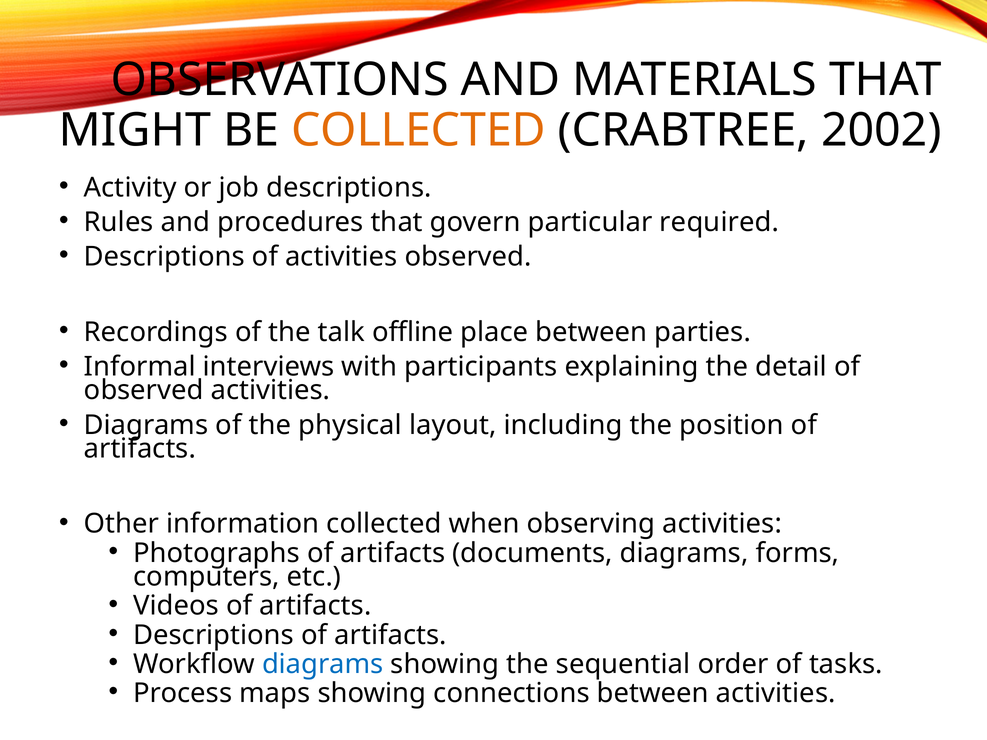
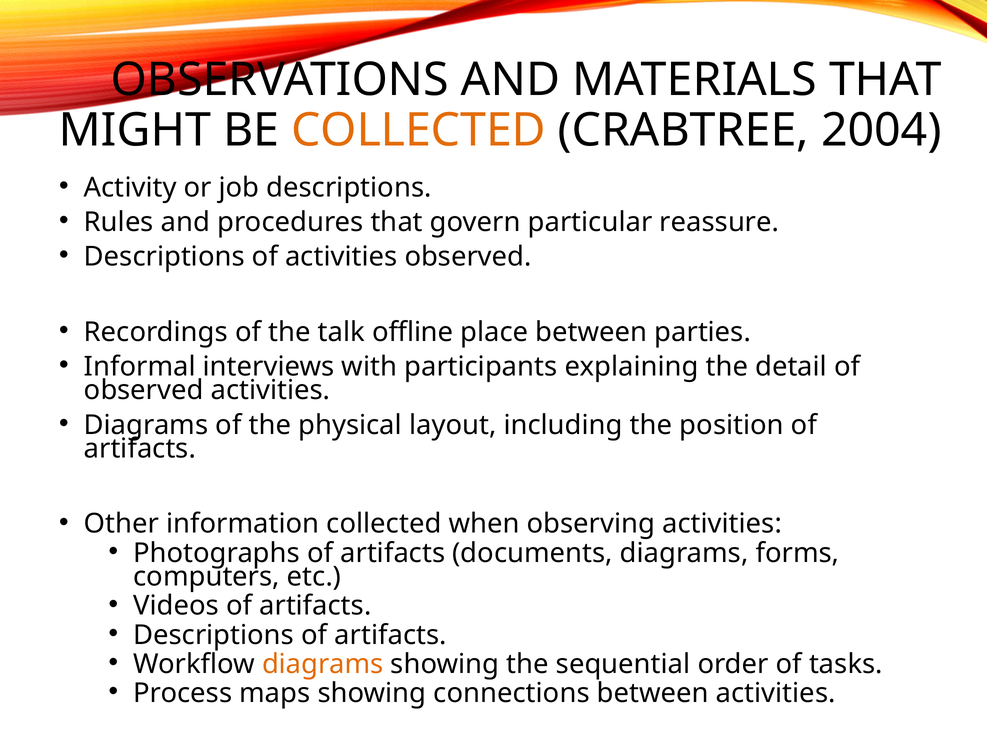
2002: 2002 -> 2004
required: required -> reassure
diagrams at (323, 664) colour: blue -> orange
